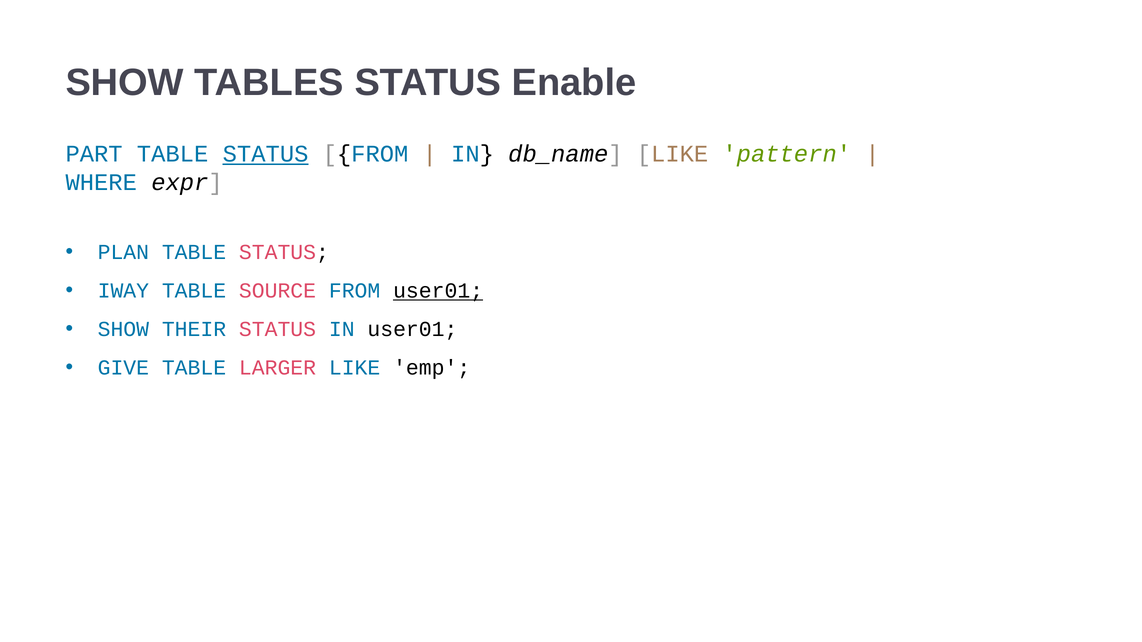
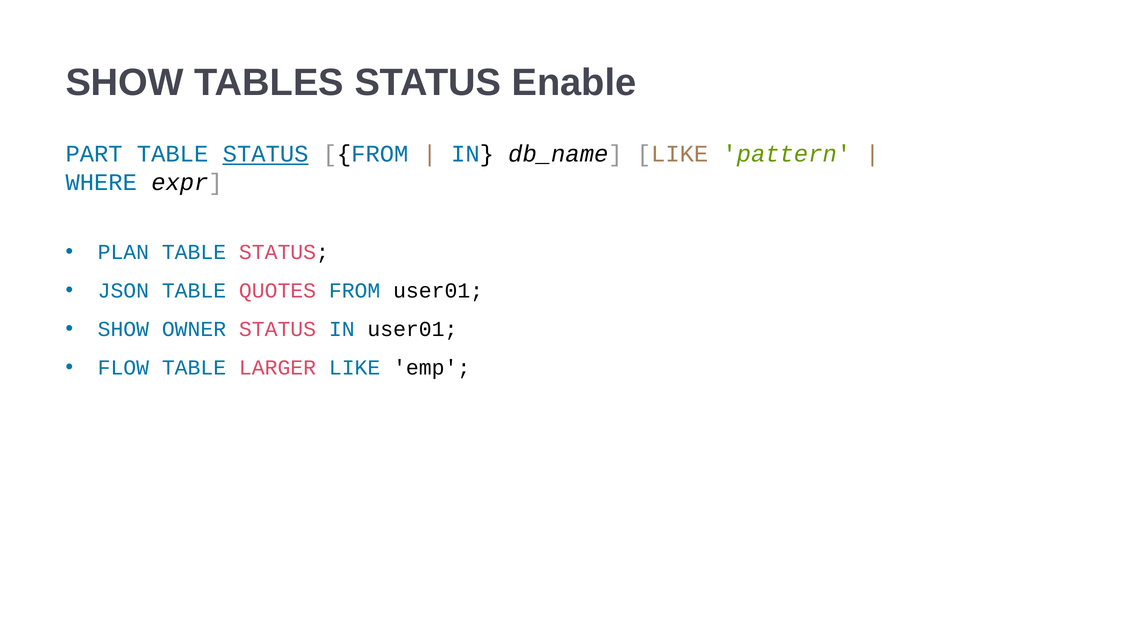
IWAY: IWAY -> JSON
SOURCE: SOURCE -> QUOTES
user01 at (438, 291) underline: present -> none
THEIR: THEIR -> OWNER
GIVE: GIVE -> FLOW
